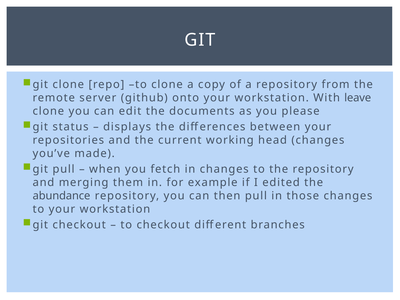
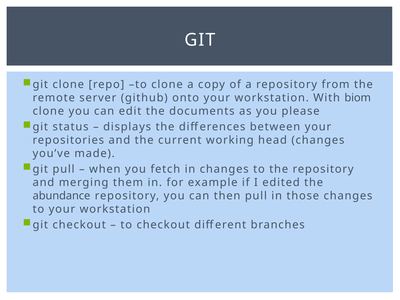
leave: leave -> biom
